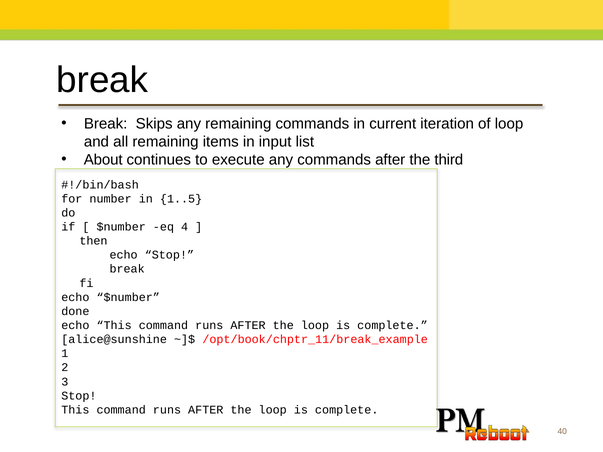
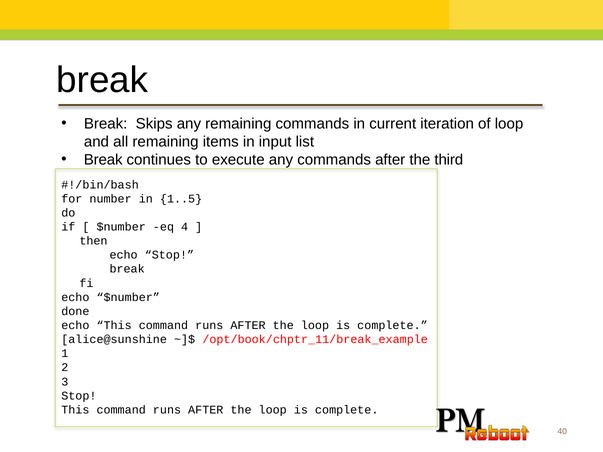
About at (103, 160): About -> Break
